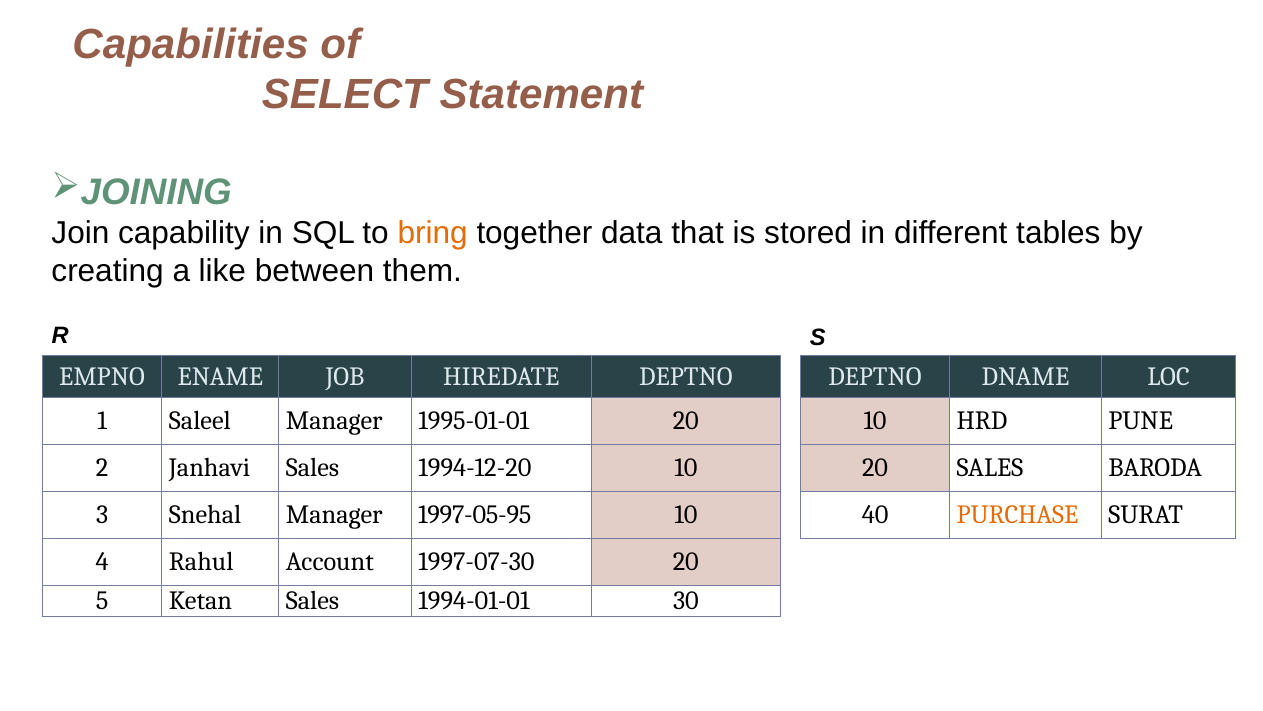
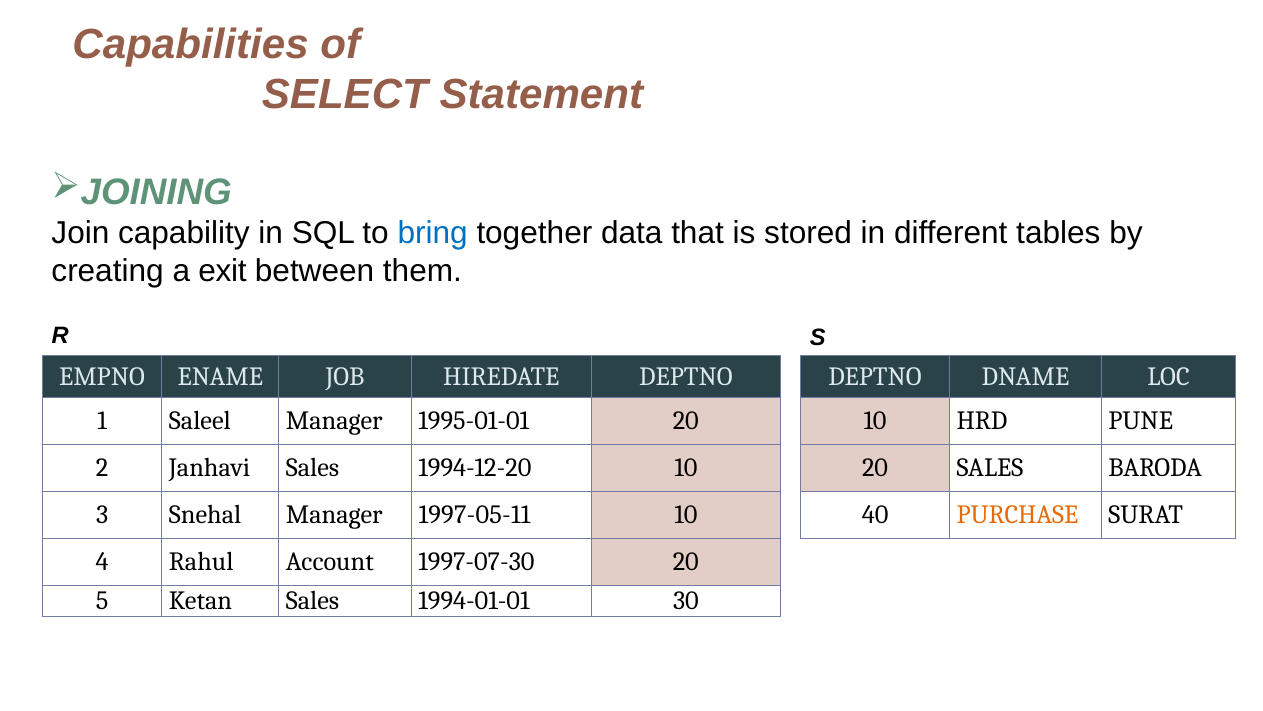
bring colour: orange -> blue
like: like -> exit
1997-05-95: 1997-05-95 -> 1997-05-11
